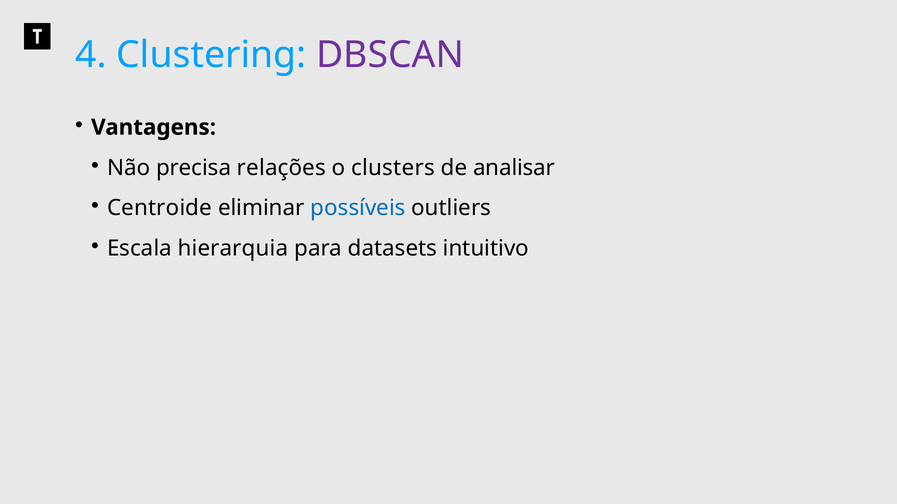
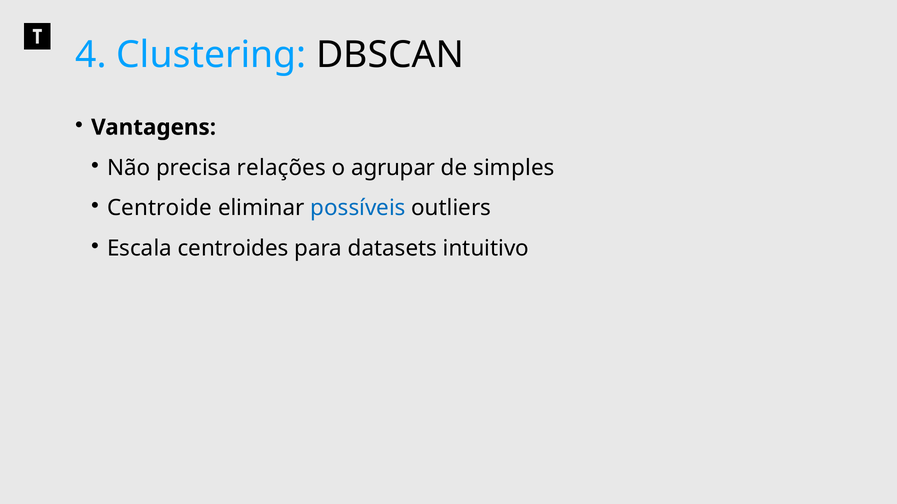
DBSCAN colour: purple -> black
clusters: clusters -> agrupar
analisar: analisar -> simples
hierarquia: hierarquia -> centroides
